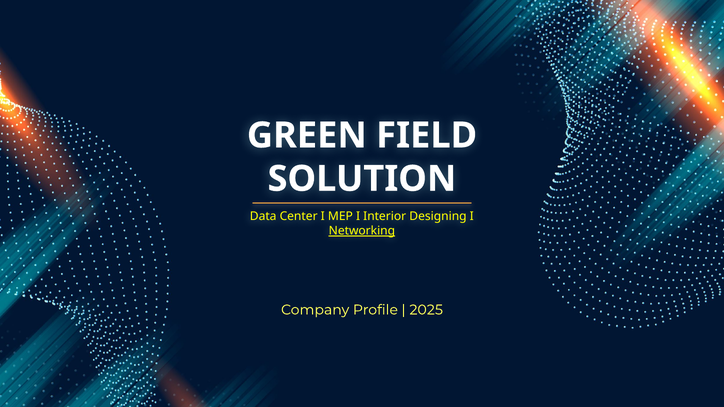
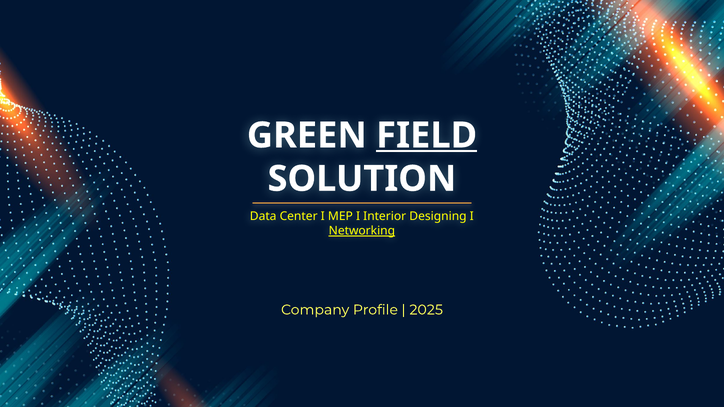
FIELD underline: none -> present
